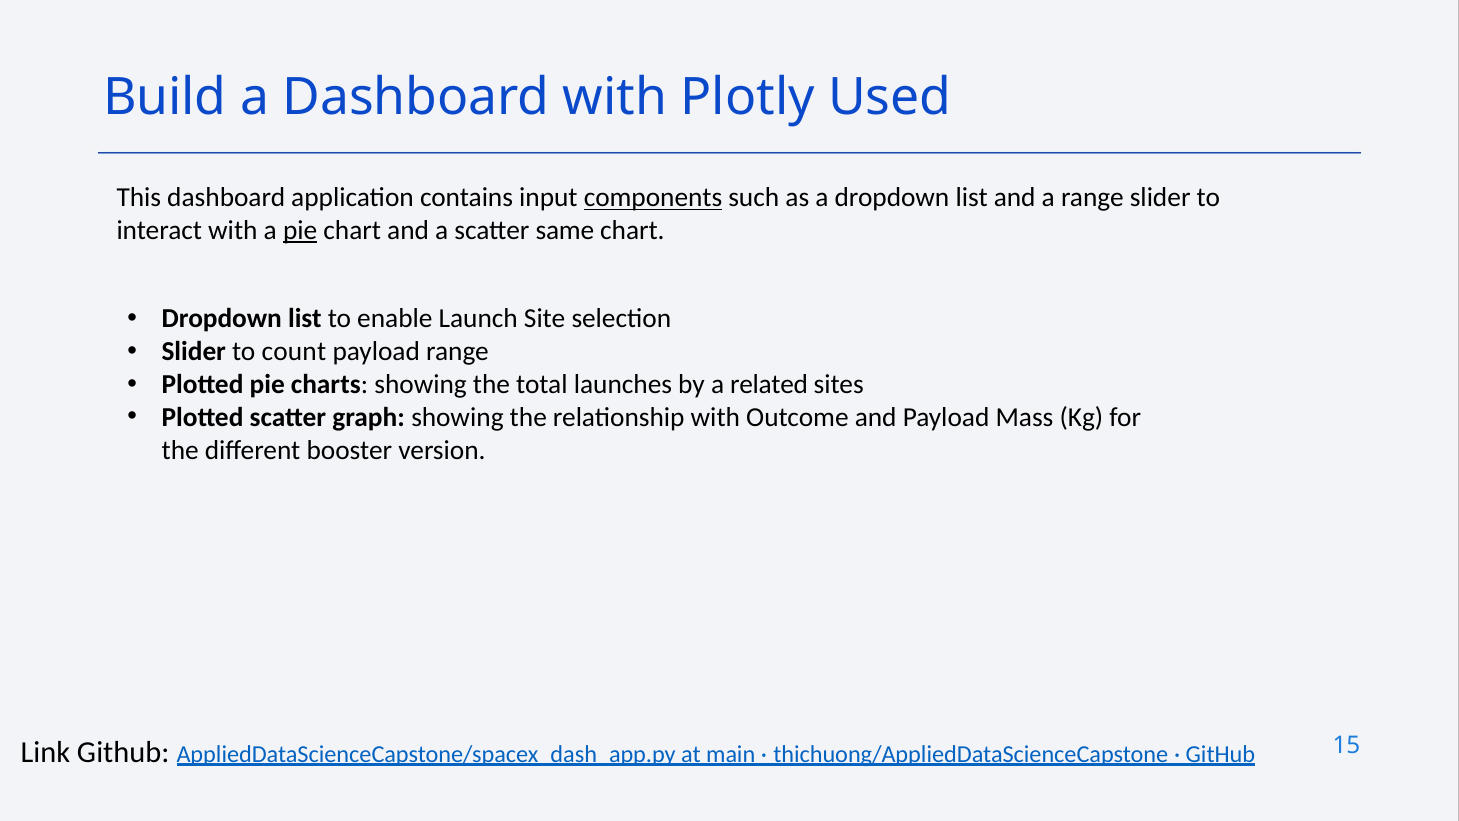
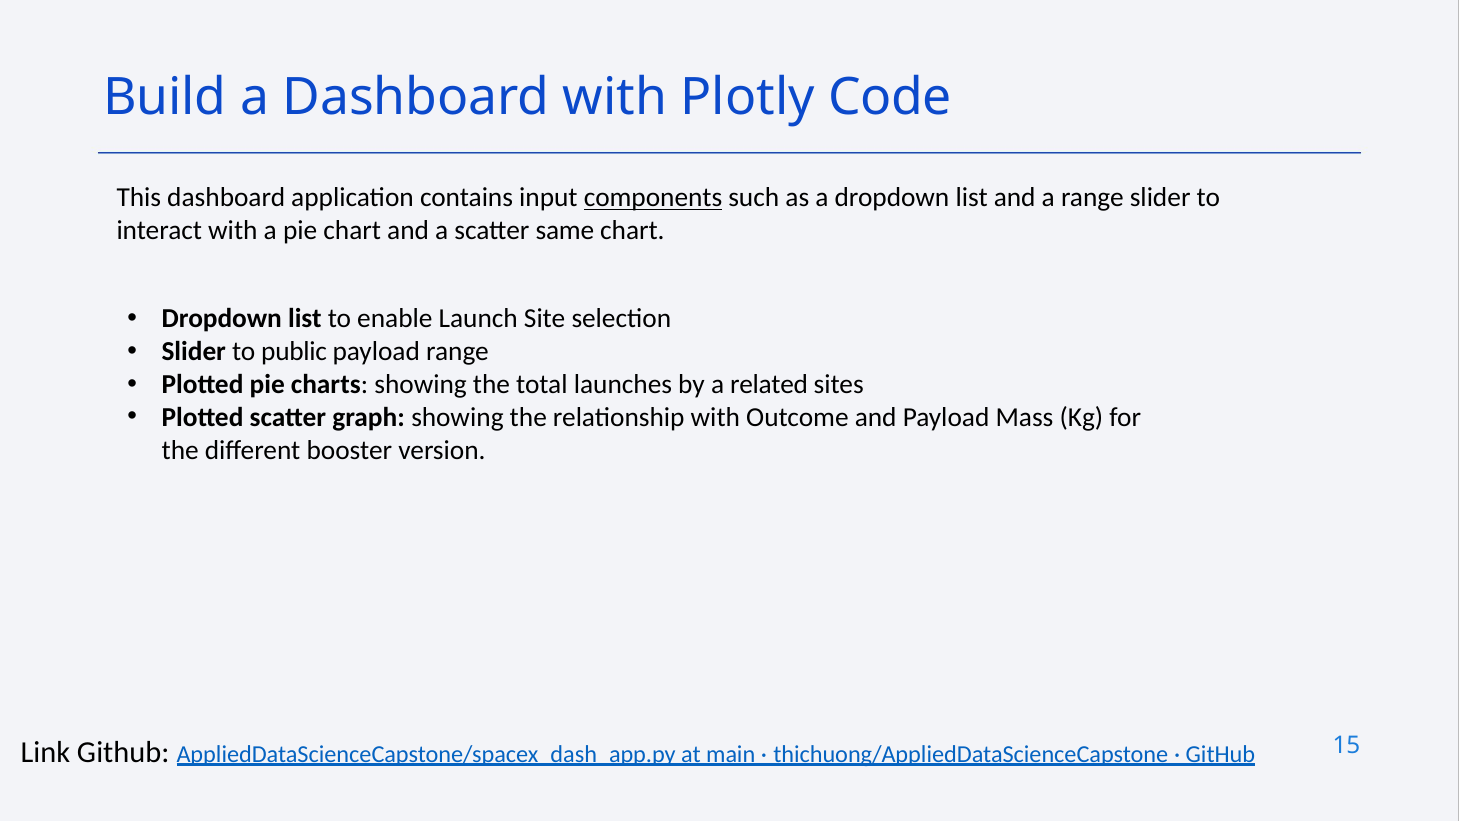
Used: Used -> Code
pie at (300, 230) underline: present -> none
count: count -> public
